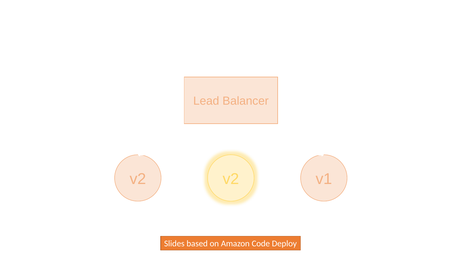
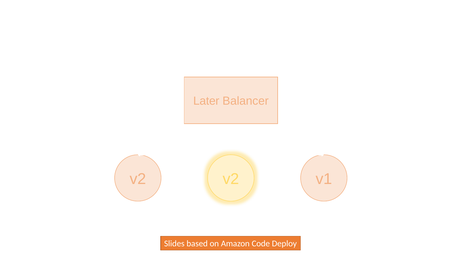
Lead: Lead -> Later
